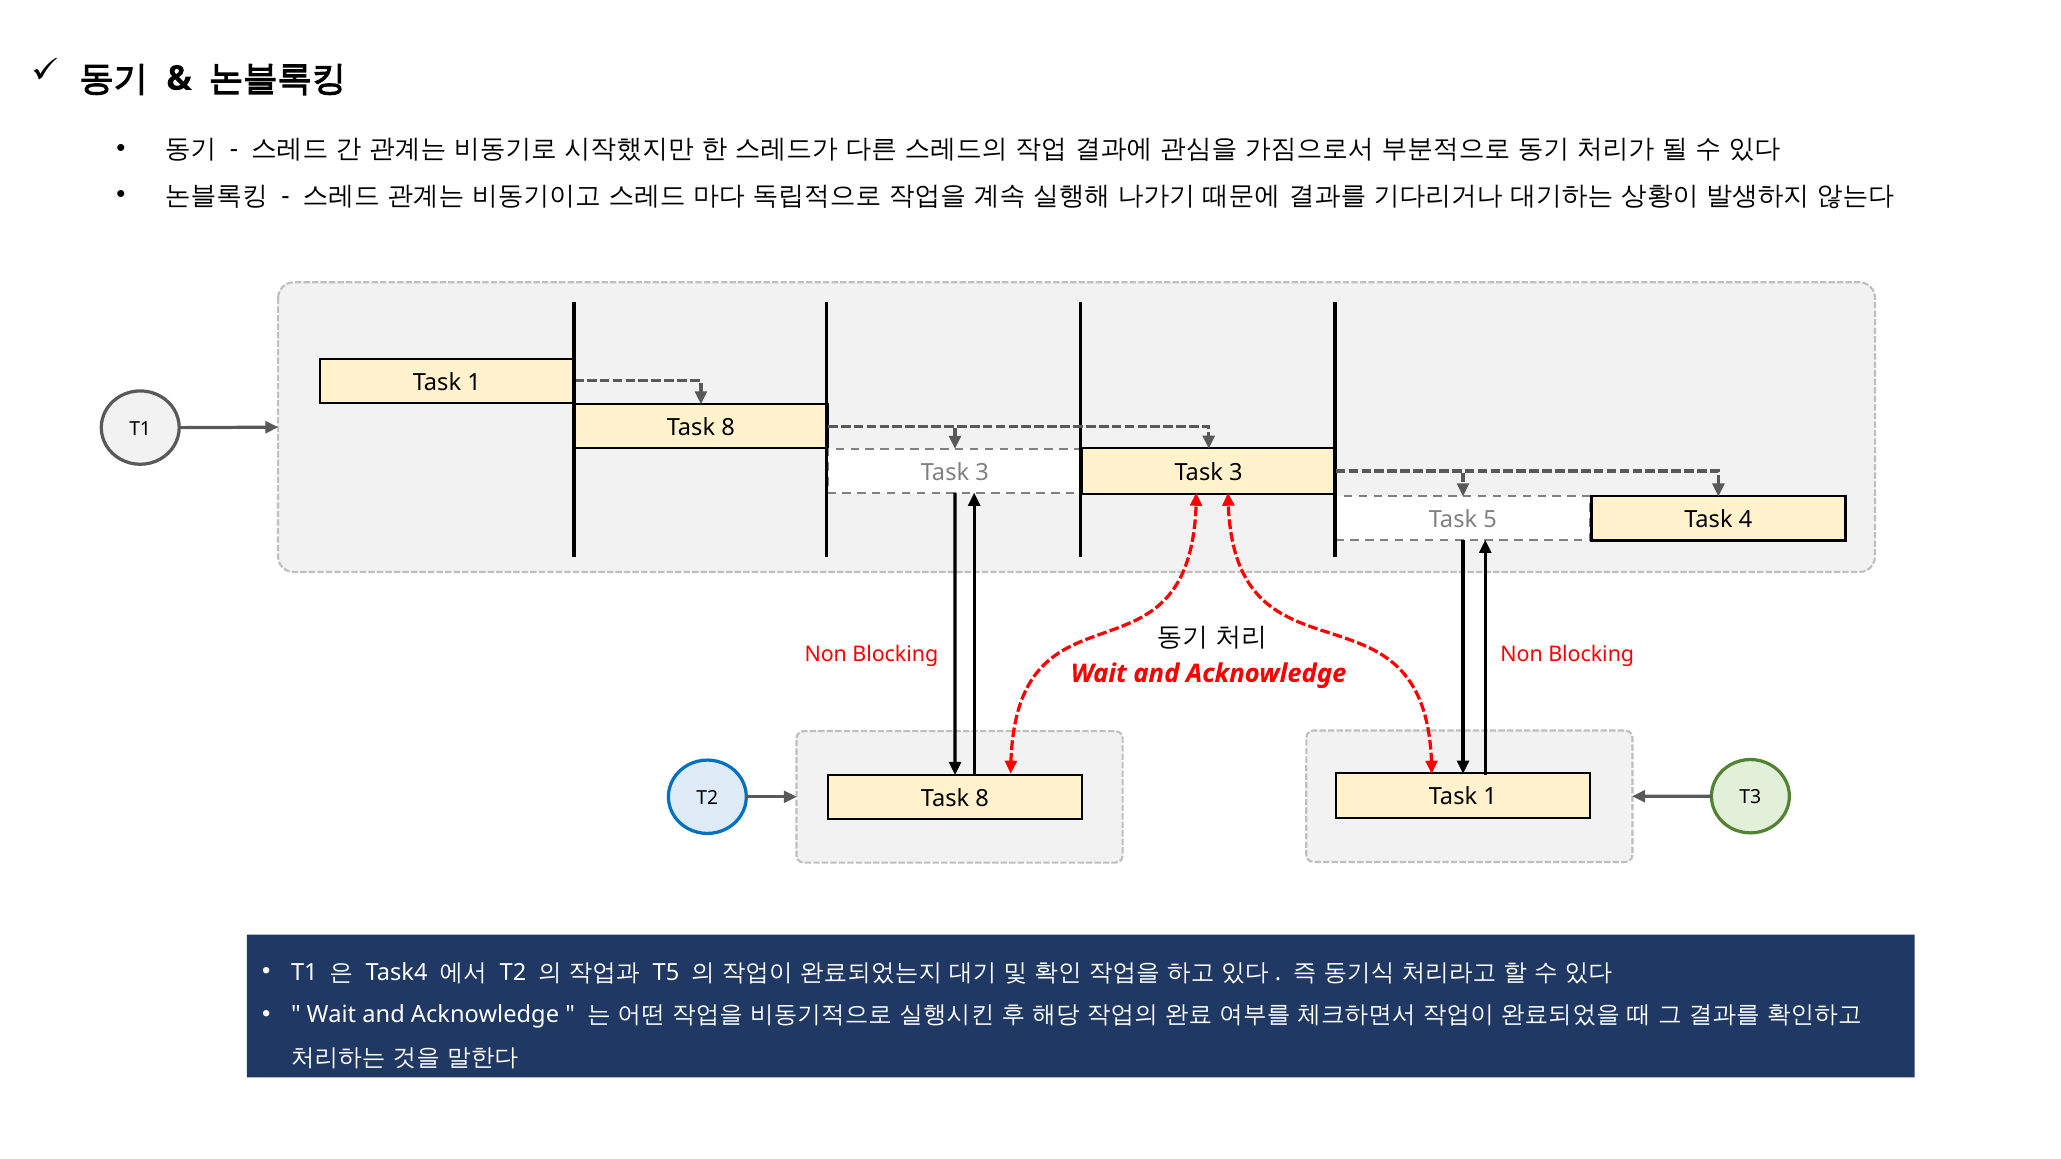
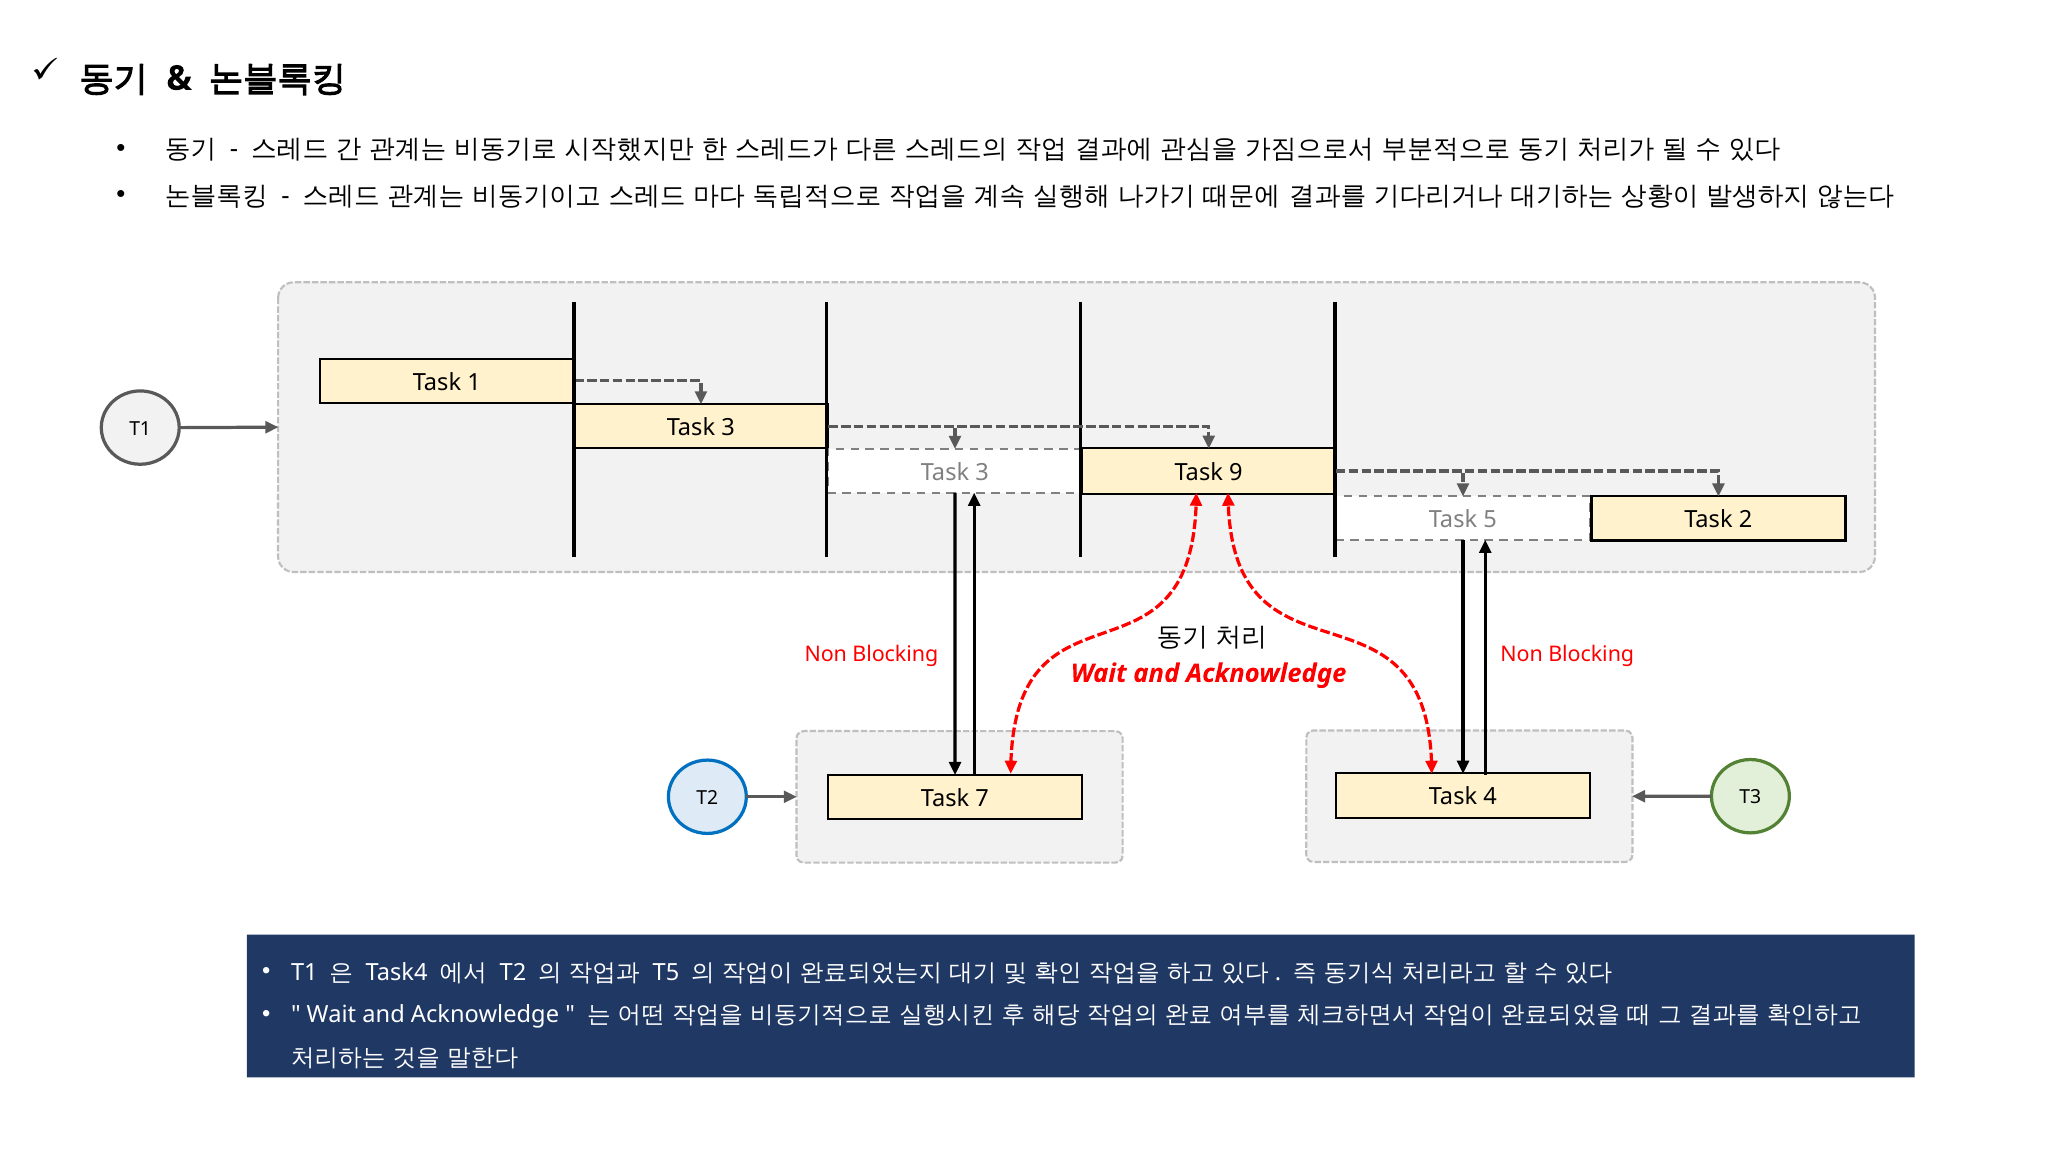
T1 Task 8: 8 -> 3
3 at (1236, 473): 3 -> 9
4: 4 -> 2
1 at (1490, 797): 1 -> 4
8 at (982, 799): 8 -> 7
